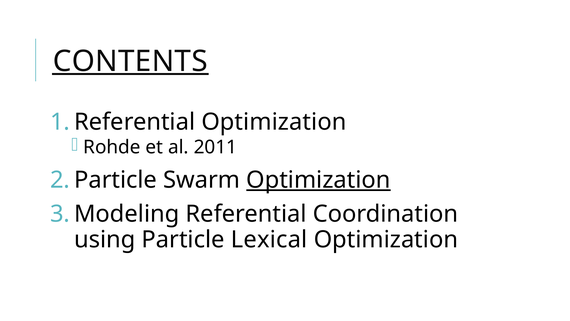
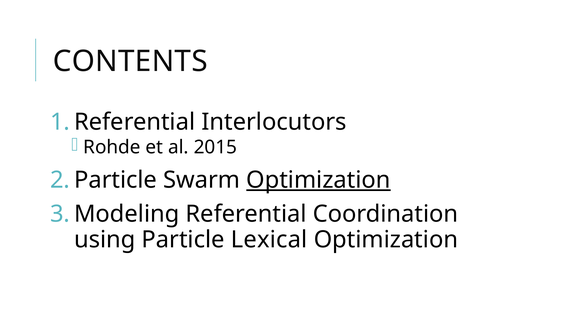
CONTENTS underline: present -> none
Optimization at (274, 122): Optimization -> Interlocutors
2011: 2011 -> 2015
